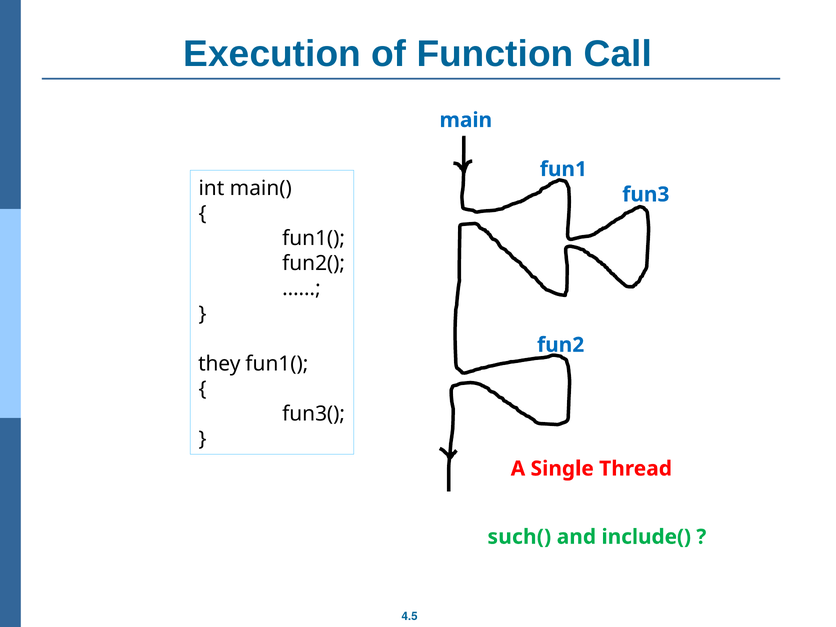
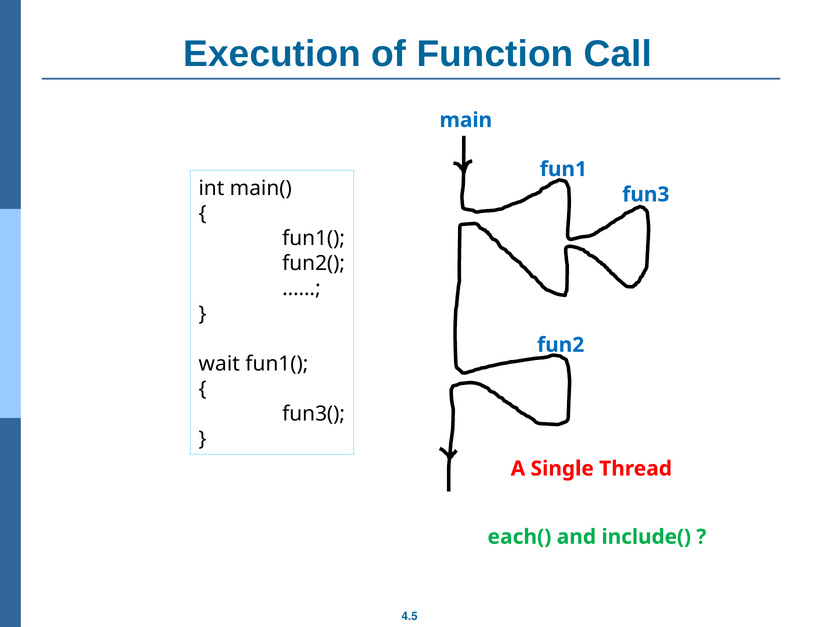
they: they -> wait
such(: such( -> each(
